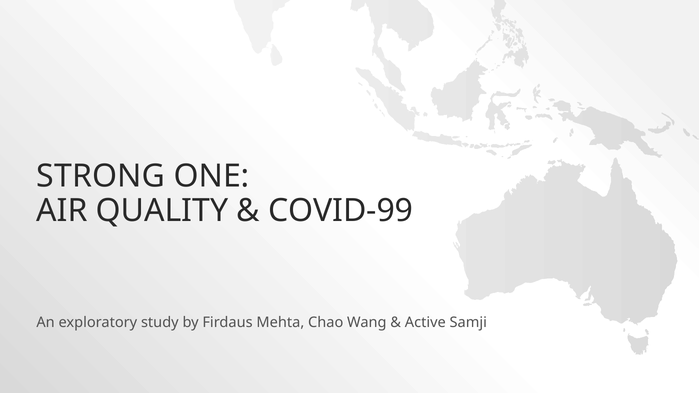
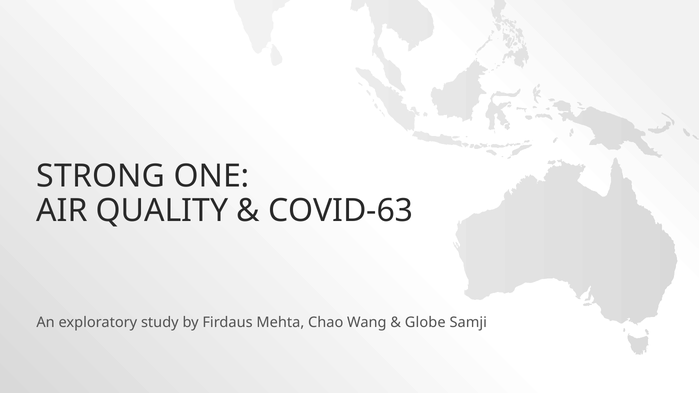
COVID-99: COVID-99 -> COVID-63
Active: Active -> Globe
